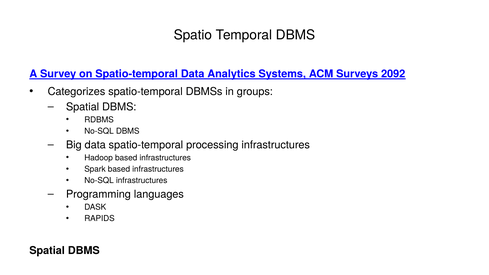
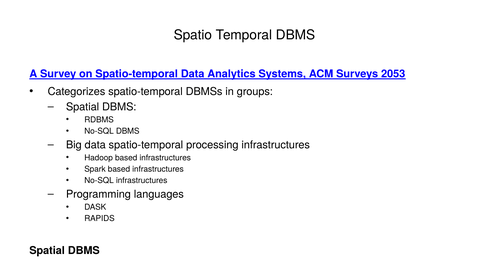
2092: 2092 -> 2053
